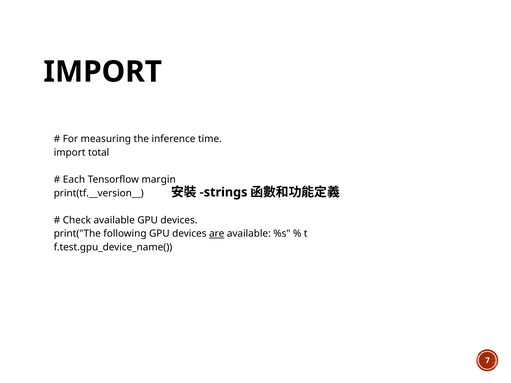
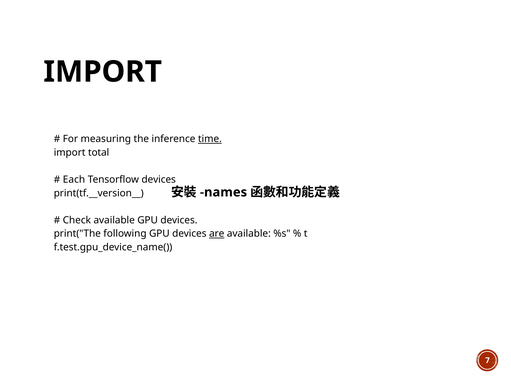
time underline: none -> present
Tensorflow margin: margin -> devices
strings: strings -> names
